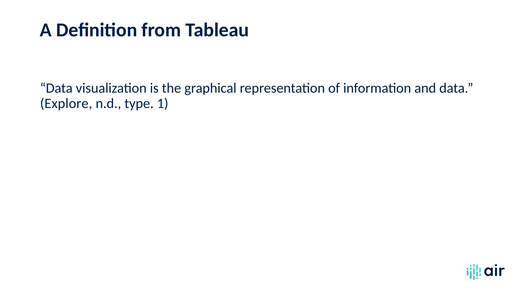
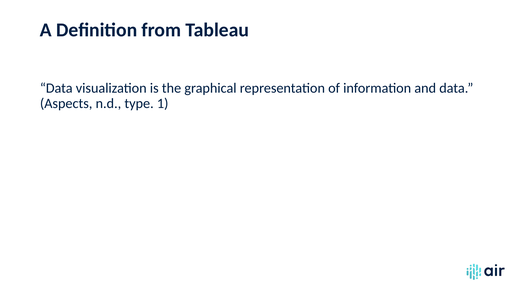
Explore: Explore -> Aspects
